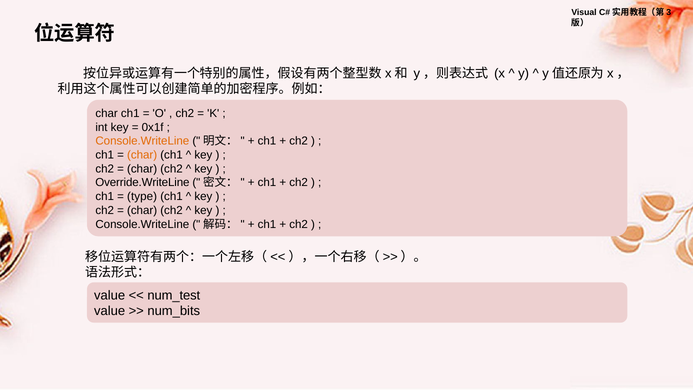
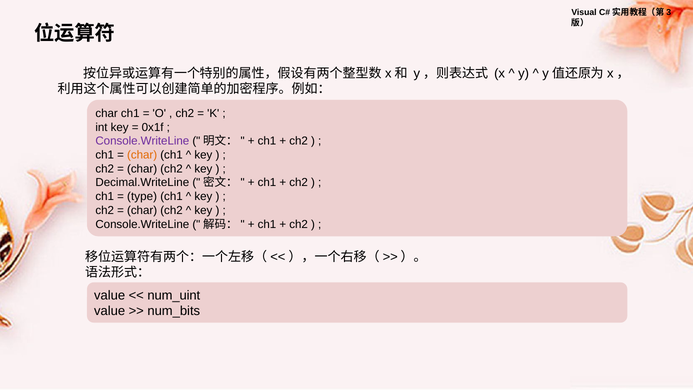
Console.WriteLine at (142, 141) colour: orange -> purple
Override.WriteLine: Override.WriteLine -> Decimal.WriteLine
num_test: num_test -> num_uint
